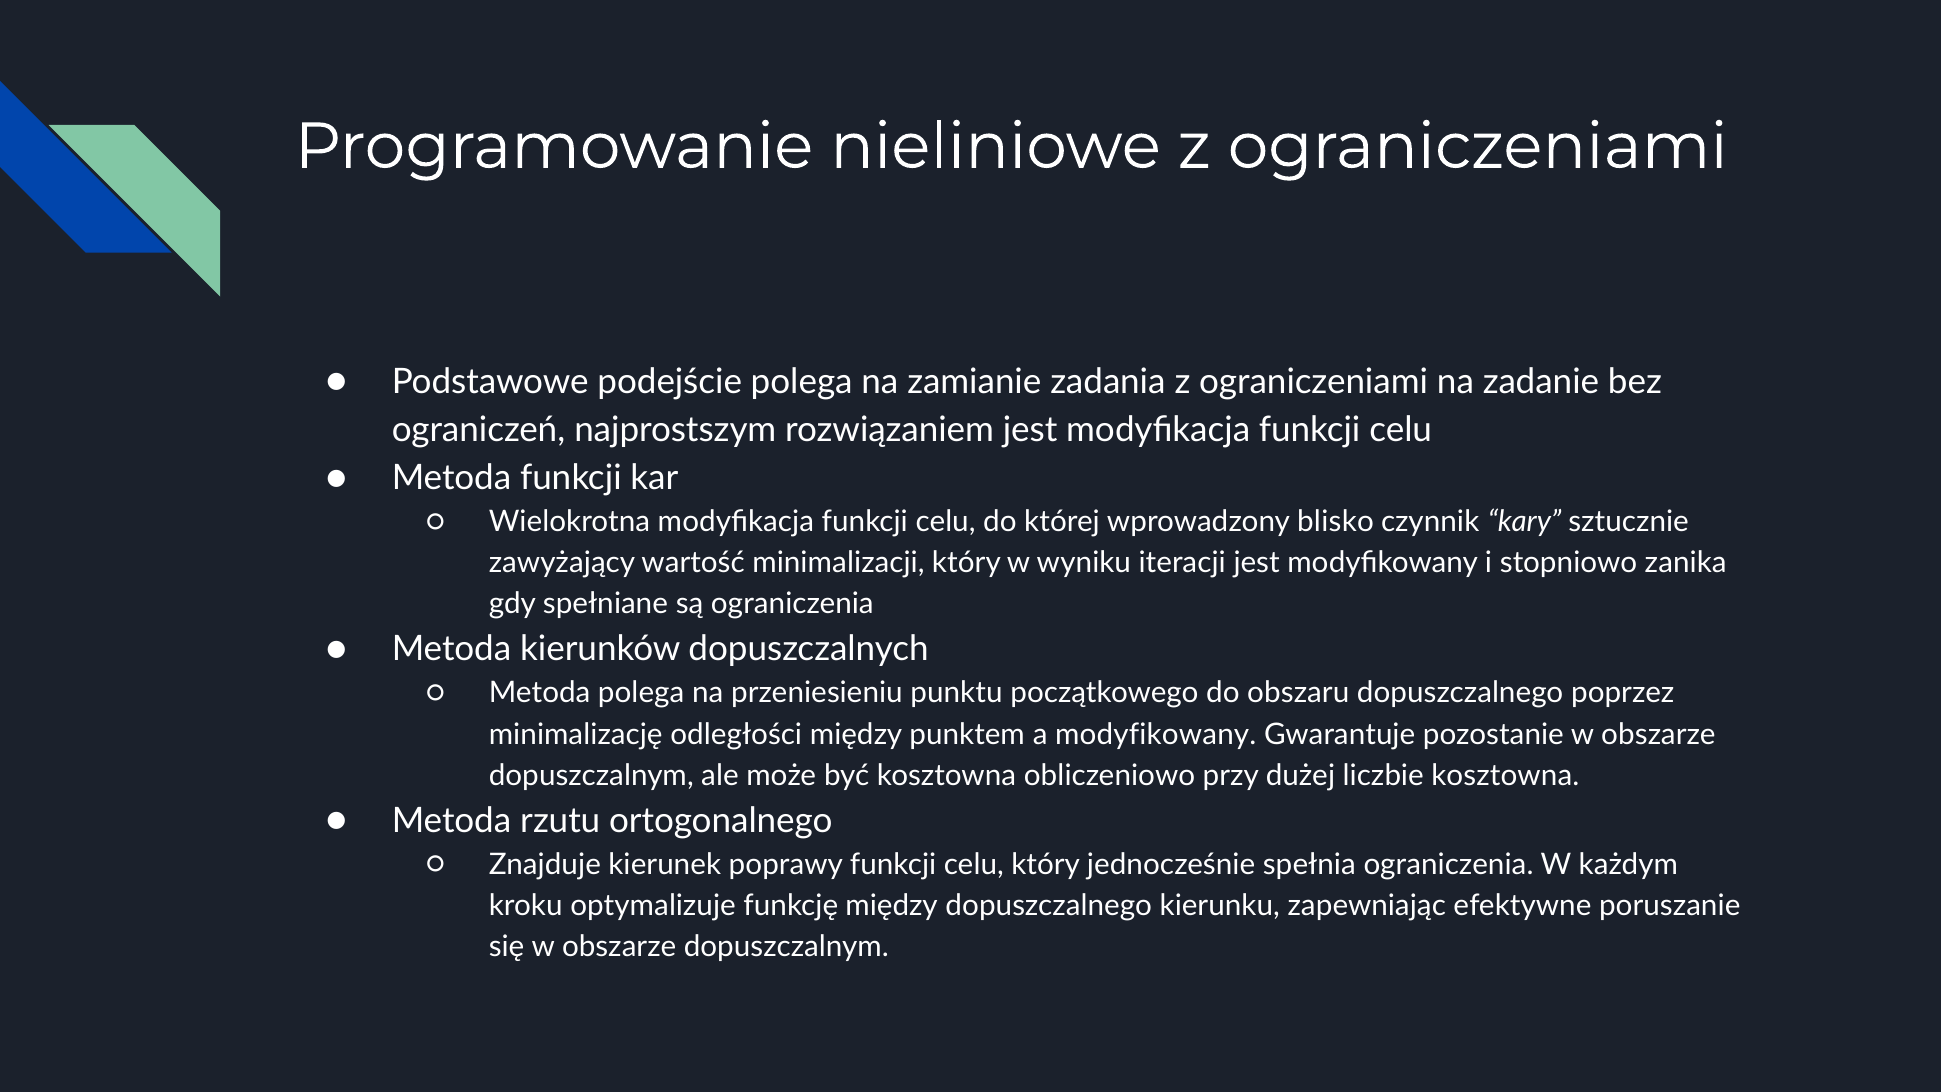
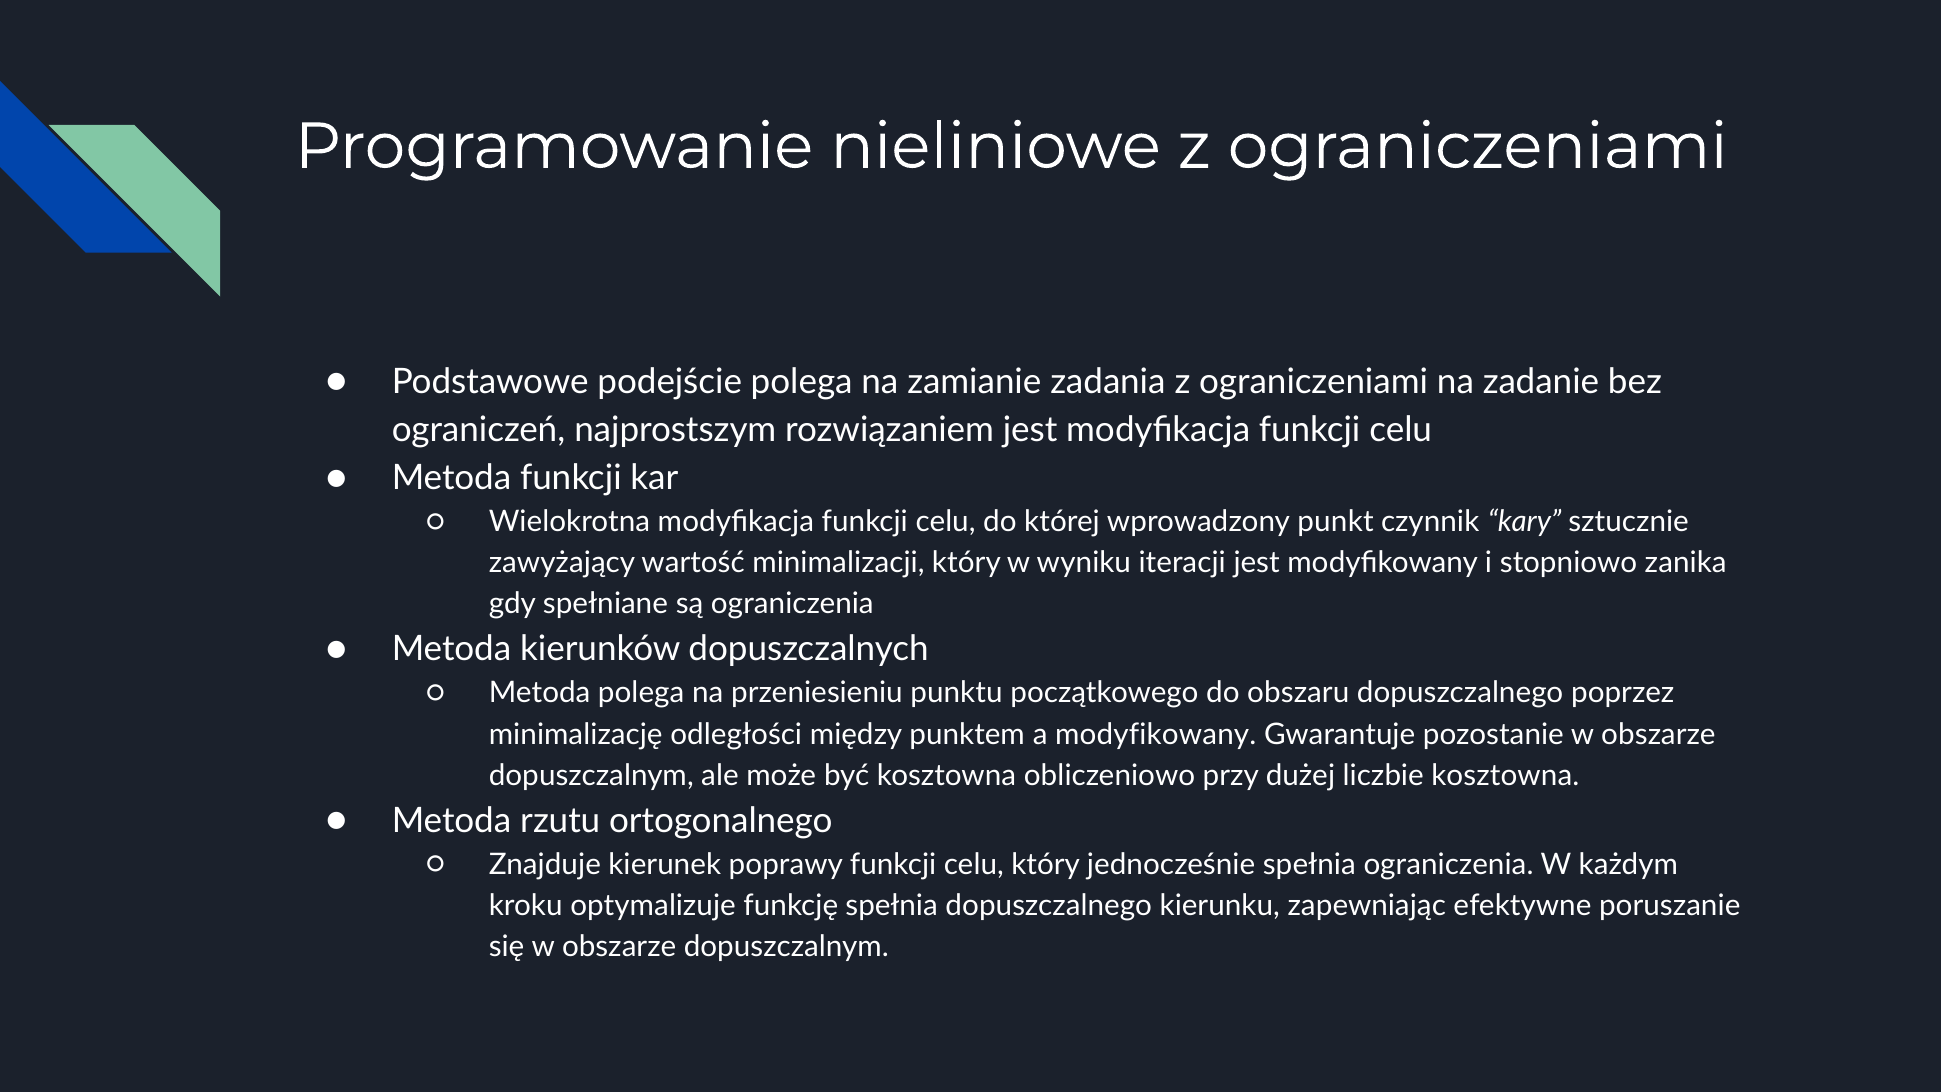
blisko: blisko -> punkt
funkcję między: między -> spełnia
